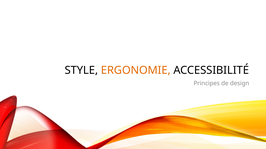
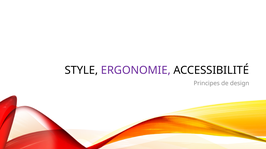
ERGONOMIE colour: orange -> purple
